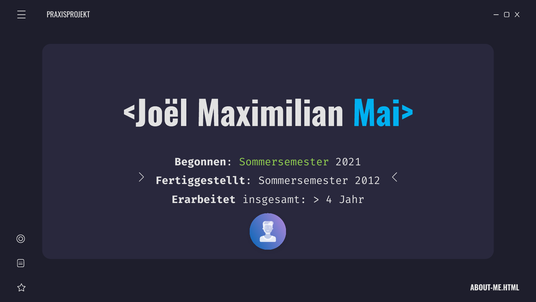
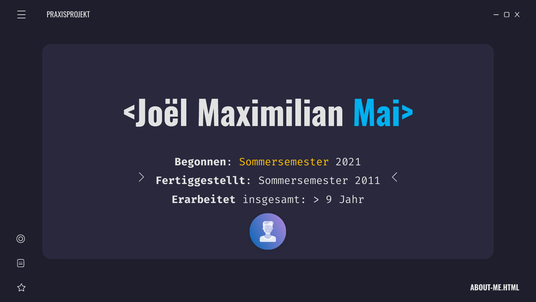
Sommersemester at (284, 162) colour: light green -> yellow
2012: 2012 -> 2011
4: 4 -> 9
